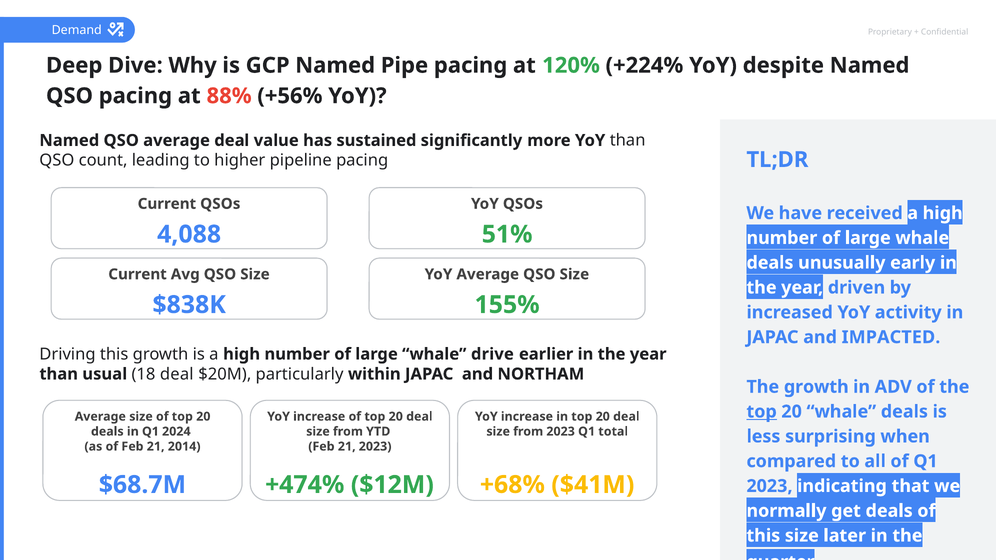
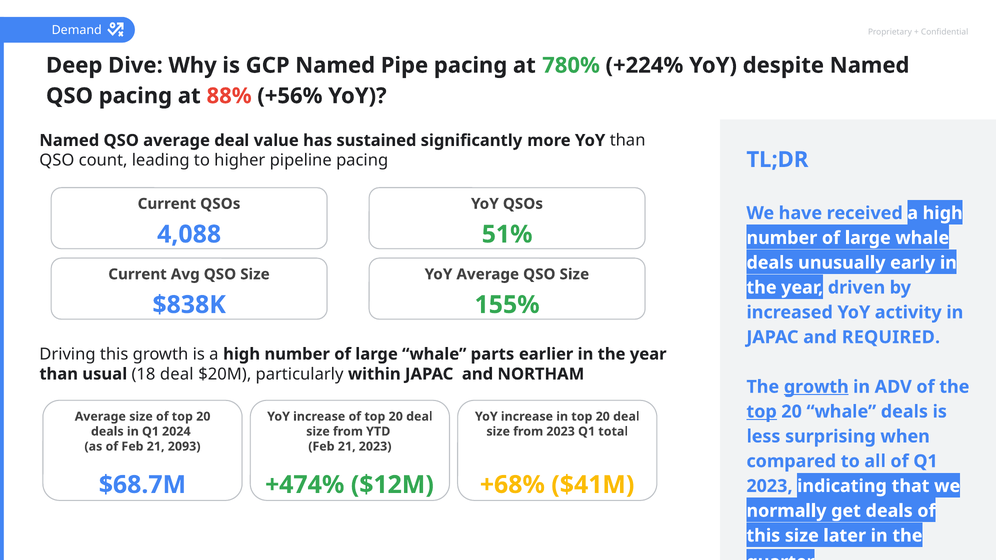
120%: 120% -> 780%
IMPACTED: IMPACTED -> REQUIRED
drive: drive -> parts
growth at (816, 387) underline: none -> present
2014: 2014 -> 2093
